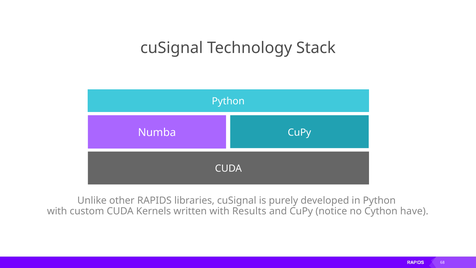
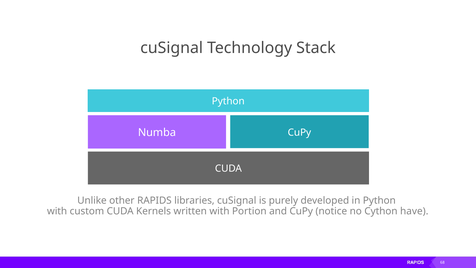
Results: Results -> Portion
